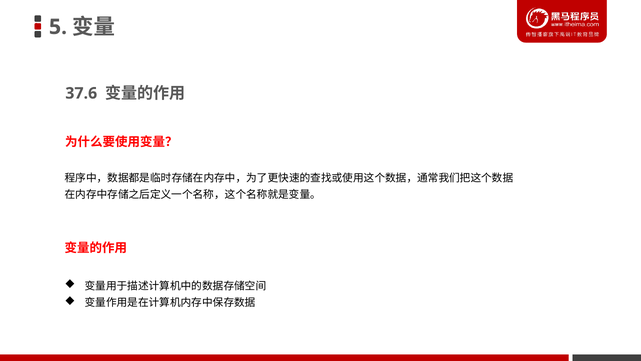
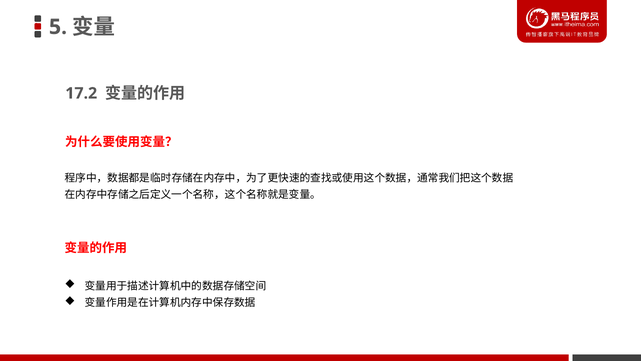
37.6: 37.6 -> 17.2
